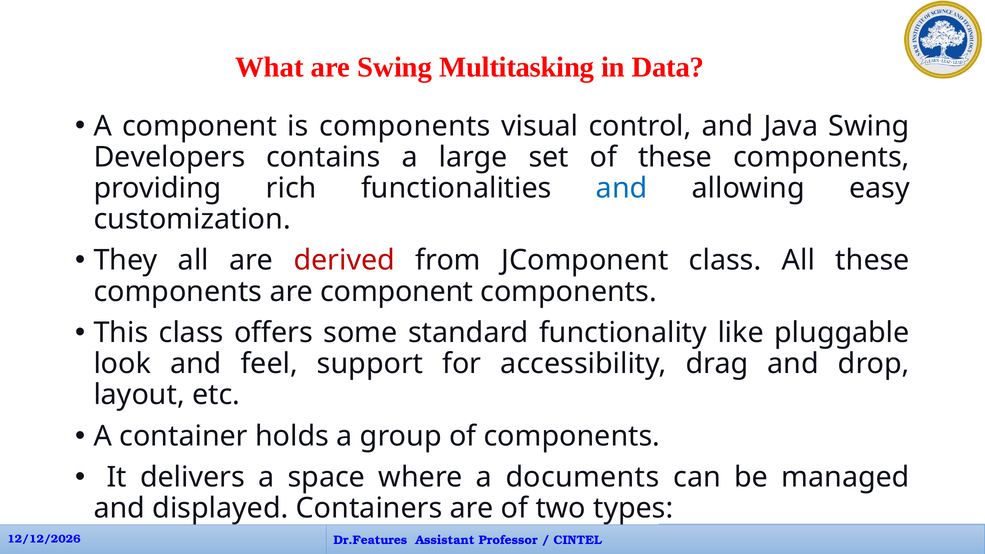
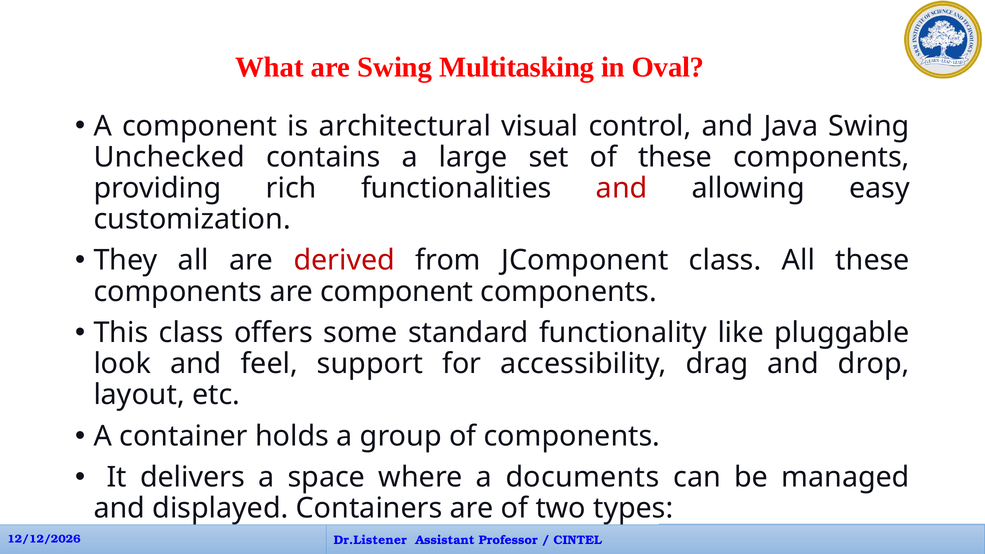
Data: Data -> Oval
is components: components -> architectural
Developers: Developers -> Unchecked
and at (622, 188) colour: blue -> red
Dr.Features: Dr.Features -> Dr.Listener
